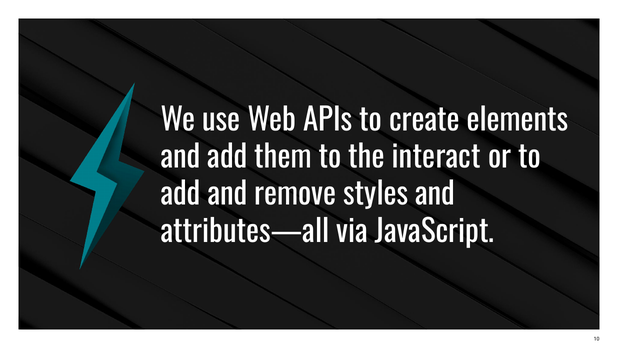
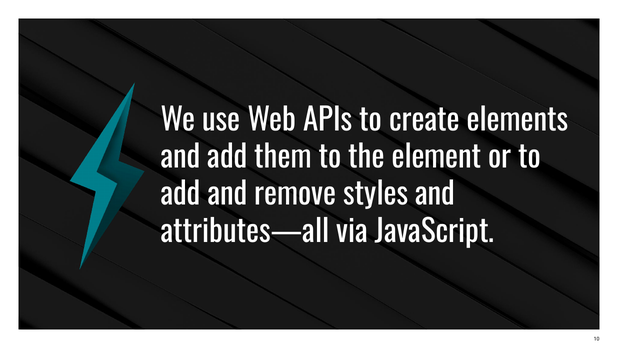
interact: interact -> element
